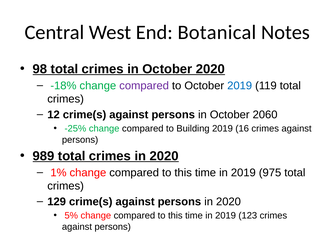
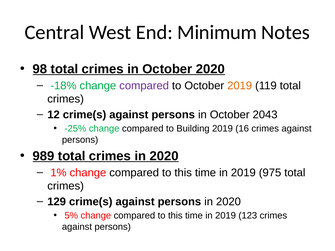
Botanical: Botanical -> Minimum
2019 at (240, 86) colour: blue -> orange
2060: 2060 -> 2043
